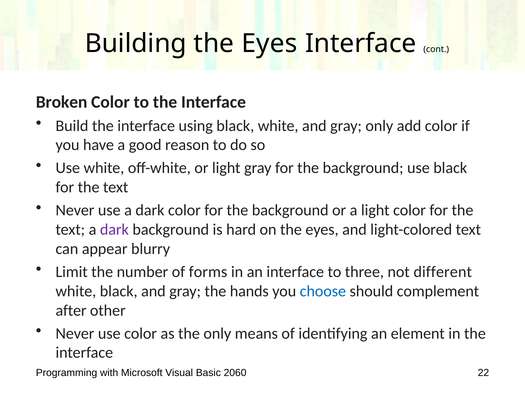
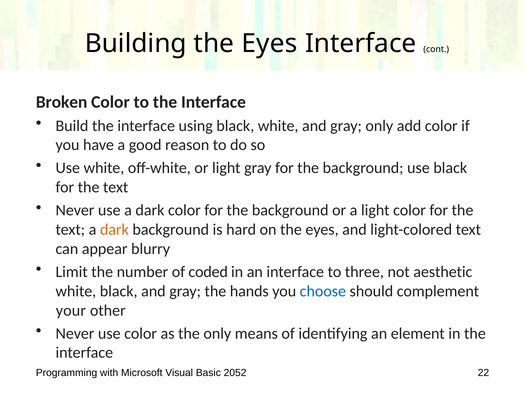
dark at (114, 229) colour: purple -> orange
forms: forms -> coded
different: different -> aesthetic
after: after -> your
2060: 2060 -> 2052
